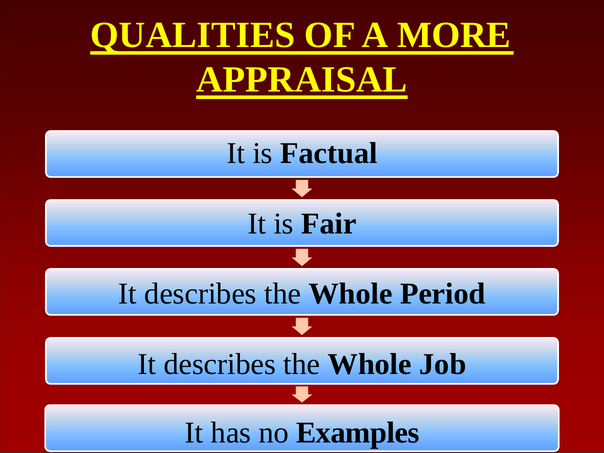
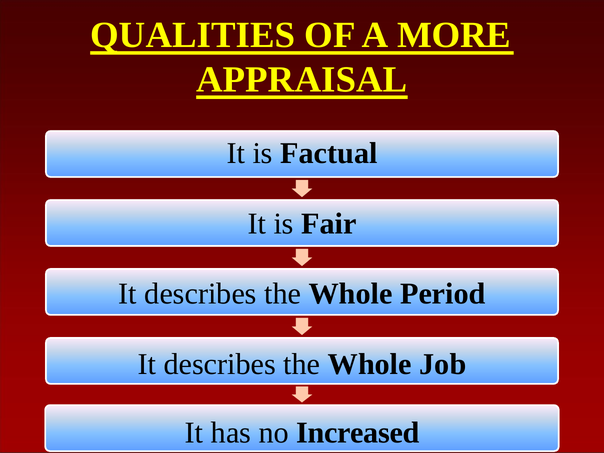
Examples: Examples -> Increased
